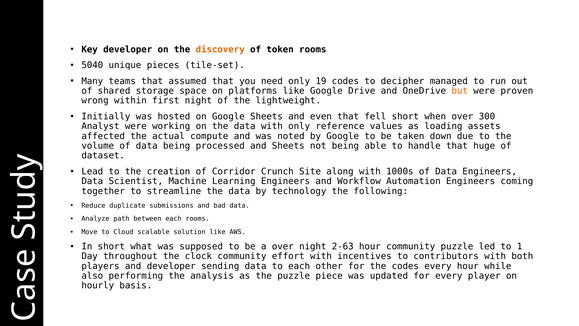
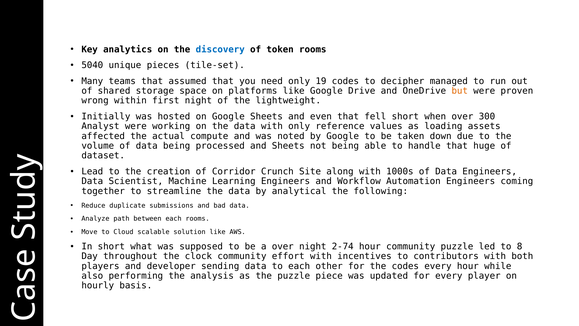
Key developer: developer -> analytics
discovery colour: orange -> blue
technology: technology -> analytical
2-63: 2-63 -> 2-74
1: 1 -> 8
